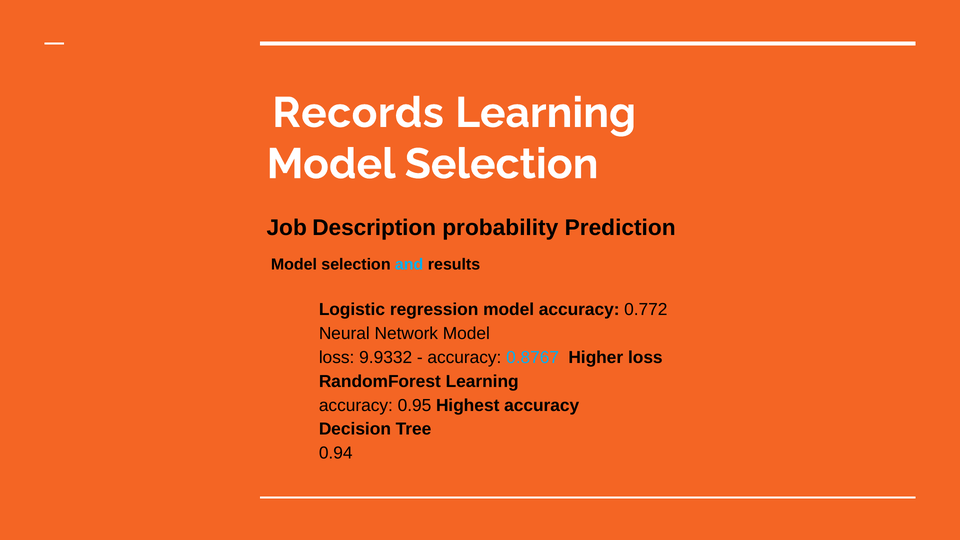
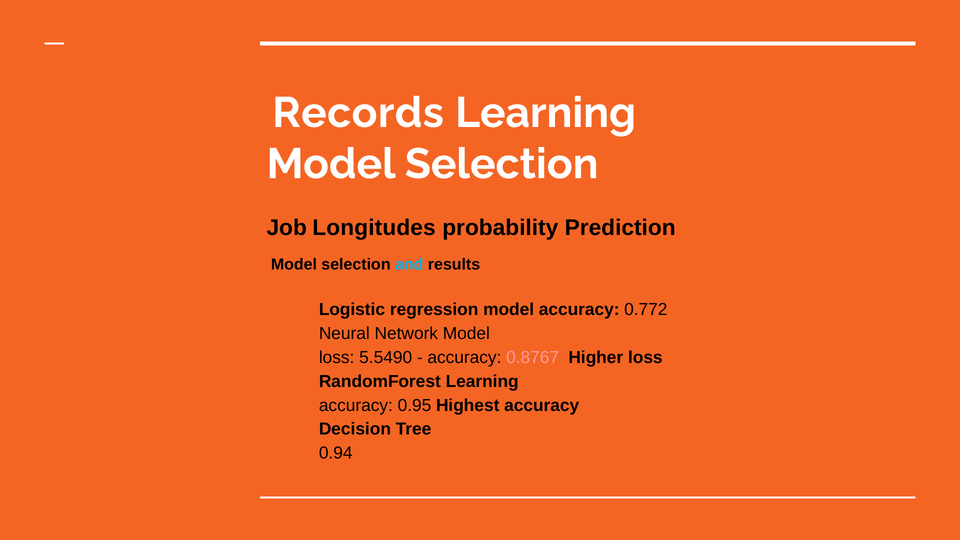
Description: Description -> Longitudes
9.9332: 9.9332 -> 5.5490
0.8767 colour: light blue -> pink
